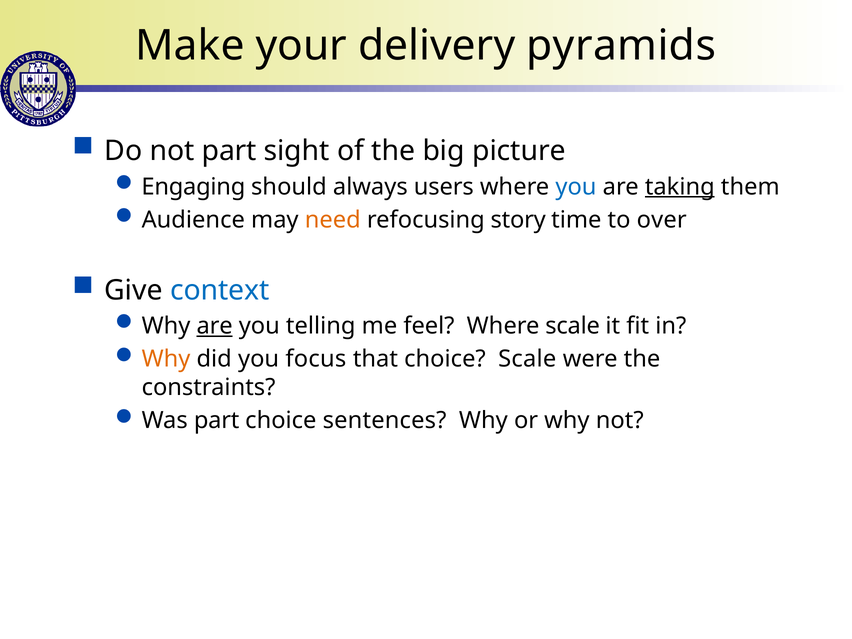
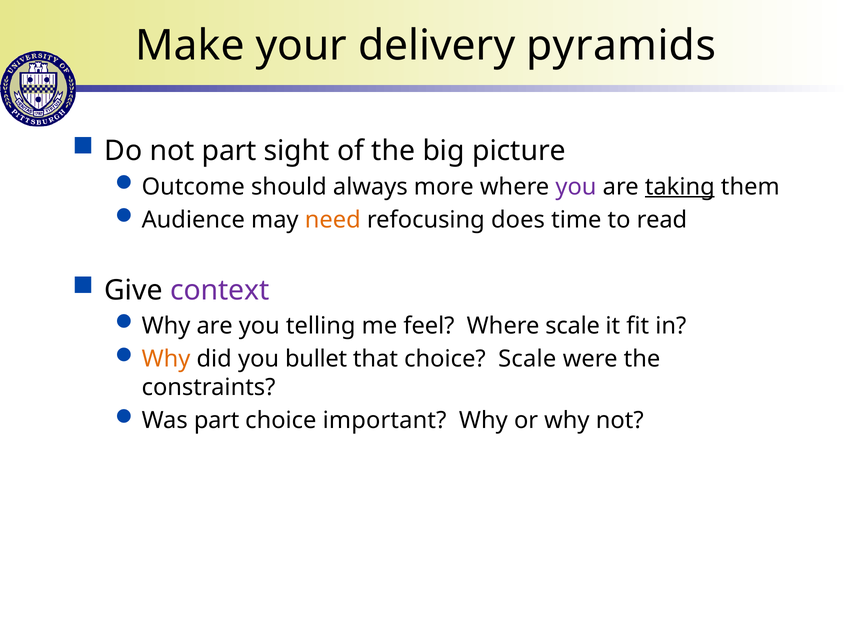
Engaging: Engaging -> Outcome
users: users -> more
you at (576, 187) colour: blue -> purple
story: story -> does
over: over -> read
context colour: blue -> purple
are at (215, 326) underline: present -> none
focus: focus -> bullet
sentences: sentences -> important
